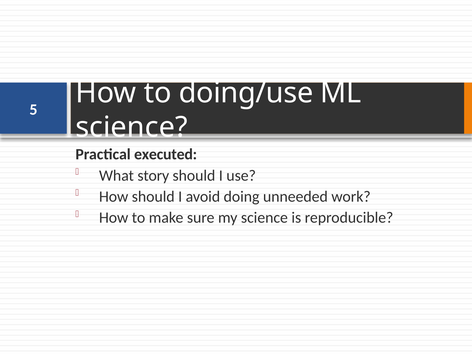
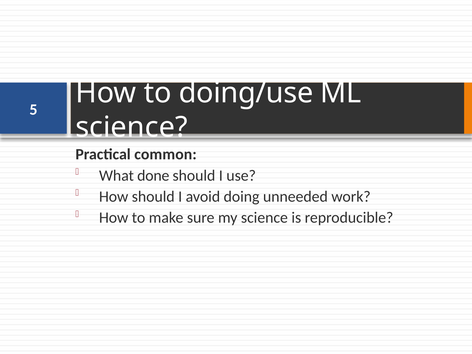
executed: executed -> common
story: story -> done
